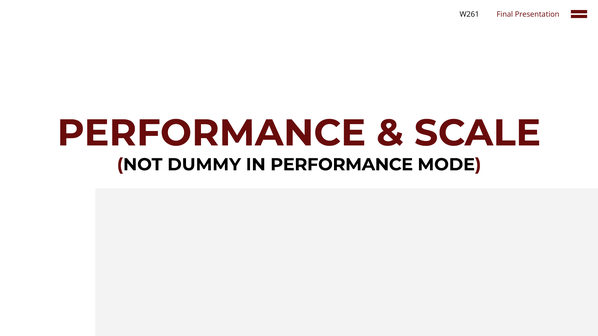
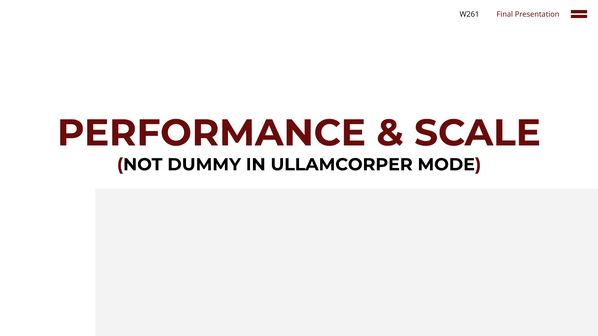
IN PERFORMANCE: PERFORMANCE -> ULLAMCORPER
